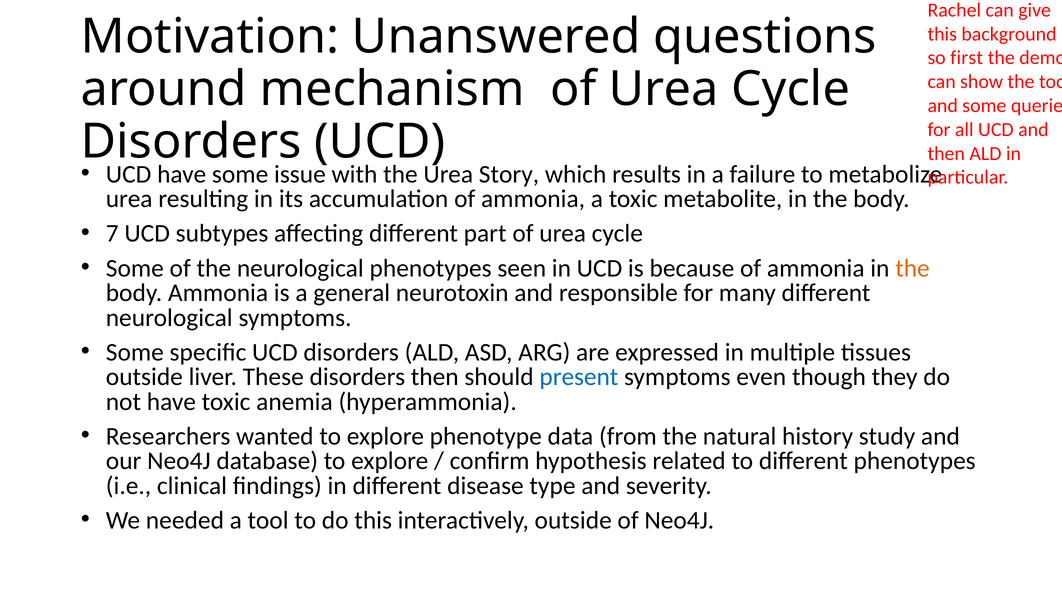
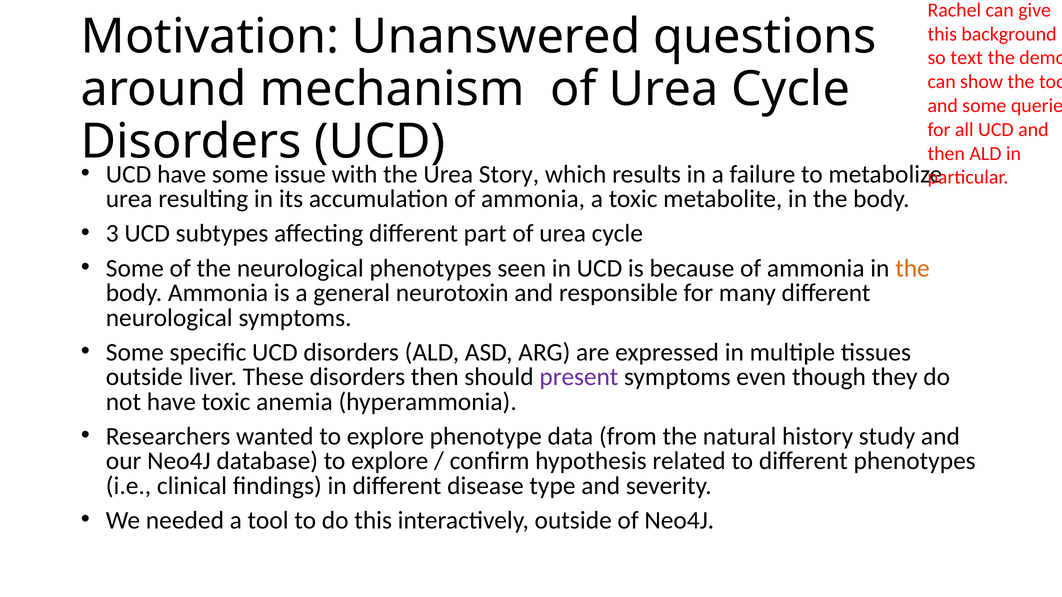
first: first -> text
7: 7 -> 3
present colour: blue -> purple
